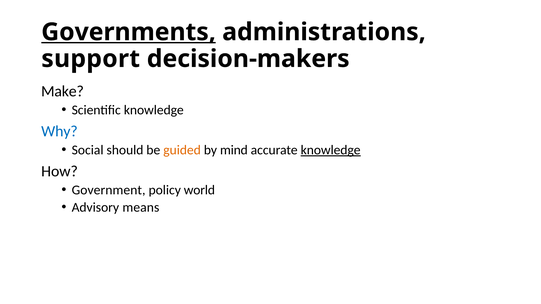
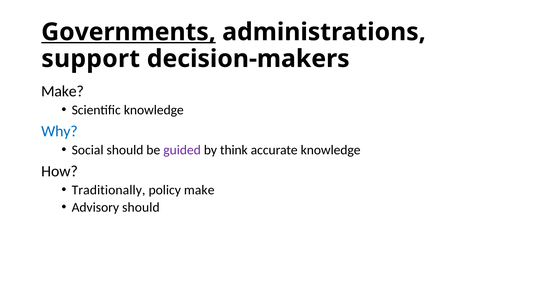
guided colour: orange -> purple
mind: mind -> think
knowledge at (331, 150) underline: present -> none
Government: Government -> Traditionally
policy world: world -> make
Advisory means: means -> should
